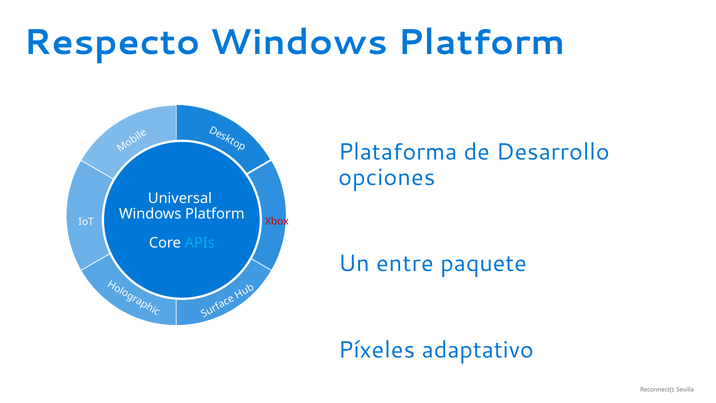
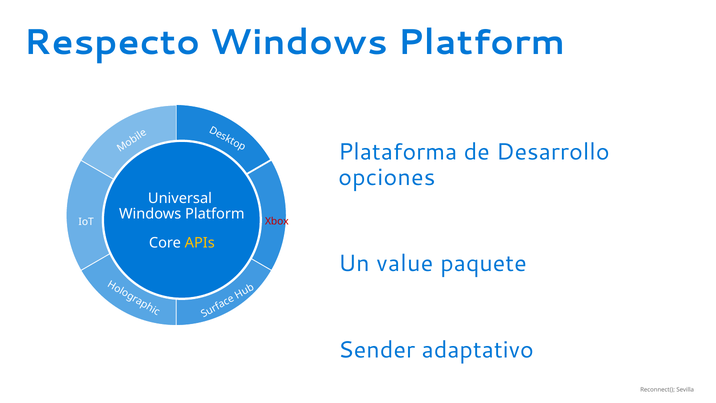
APIs colour: light blue -> yellow
entre: entre -> value
Píxeles: Píxeles -> Sender
